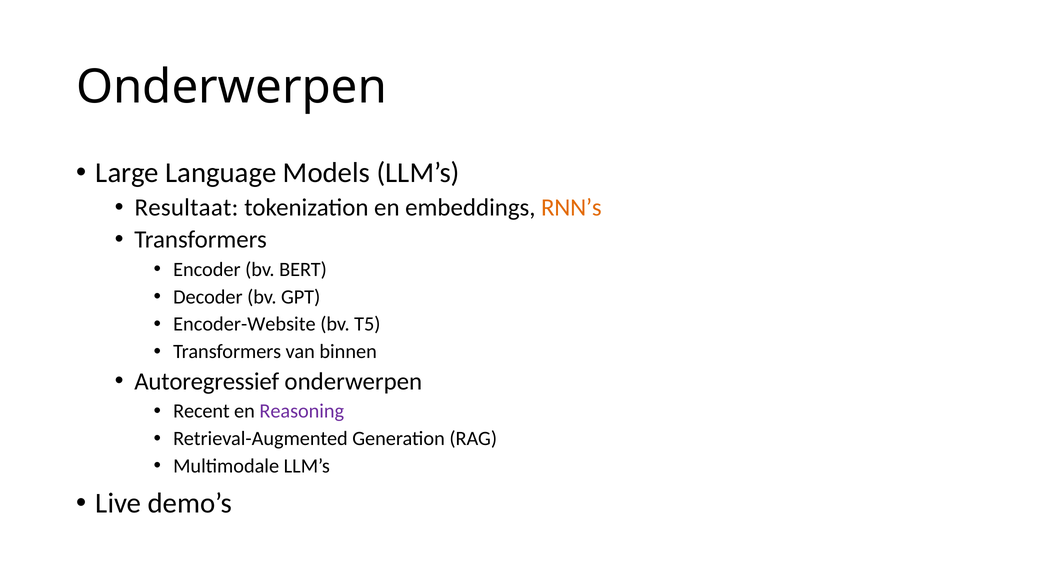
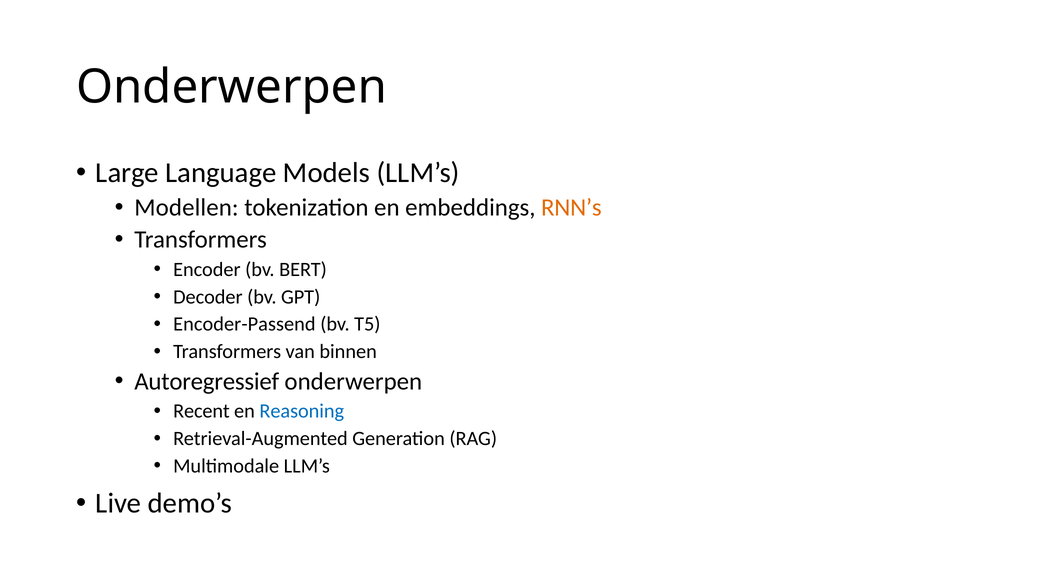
Resultaat: Resultaat -> Modellen
Encoder-Website: Encoder-Website -> Encoder-Passend
Reasoning colour: purple -> blue
